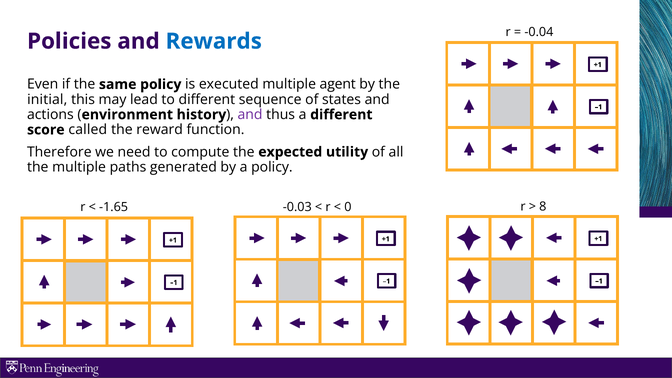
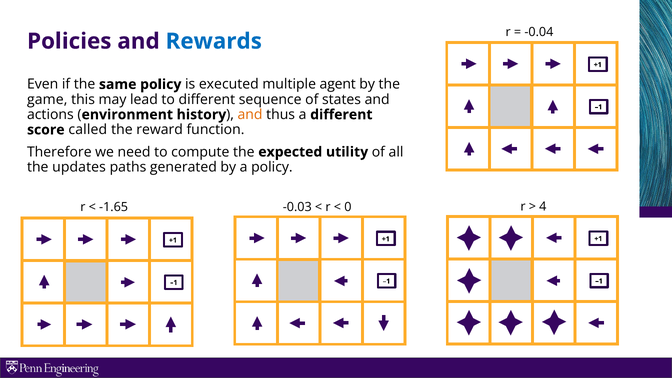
initial: initial -> game
and at (250, 115) colour: purple -> orange
the multiple: multiple -> updates
8: 8 -> 4
